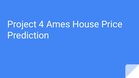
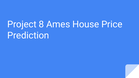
4: 4 -> 8
